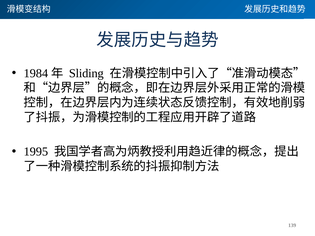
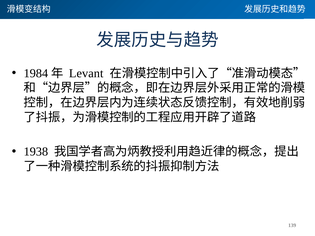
Sliding: Sliding -> Levant
1995: 1995 -> 1938
